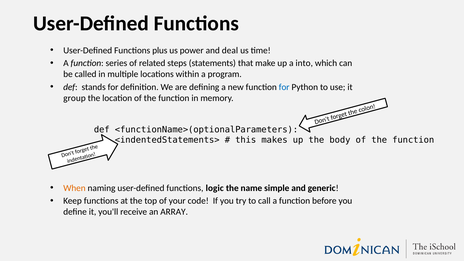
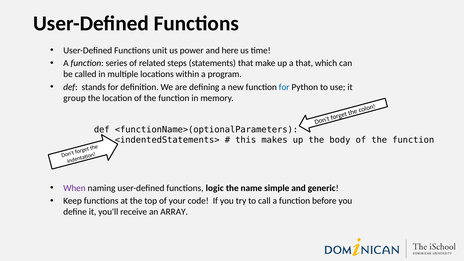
plus: plus -> unit
deal: deal -> here
a into: into -> that
When colour: orange -> purple
